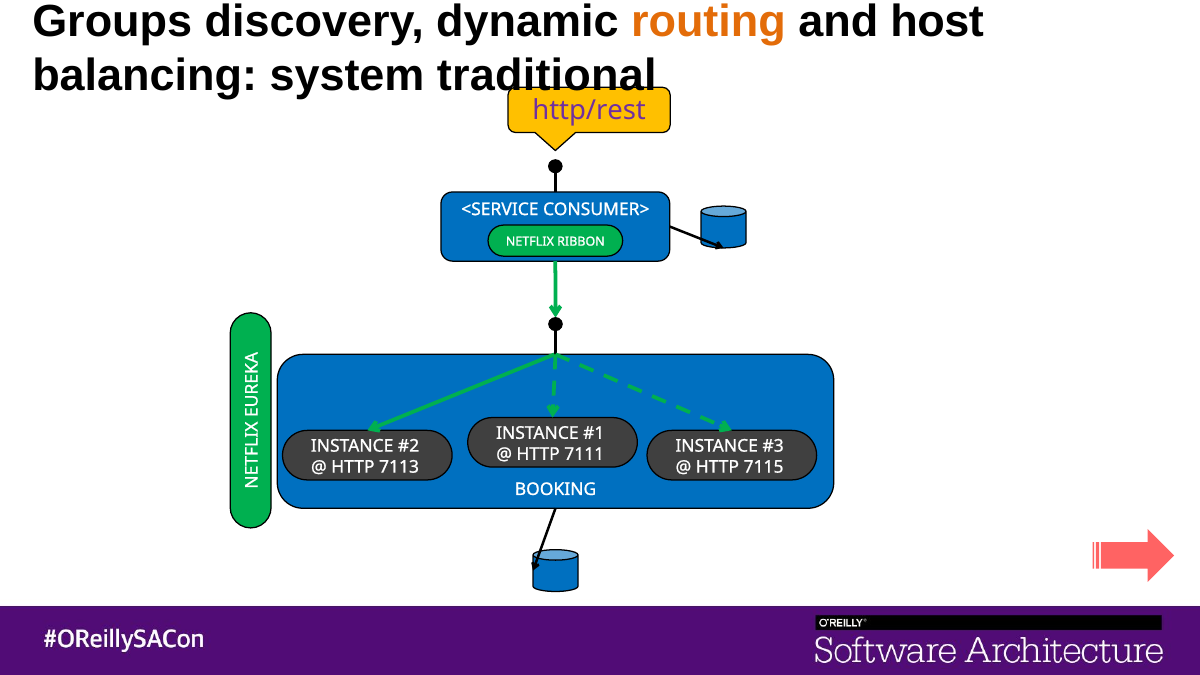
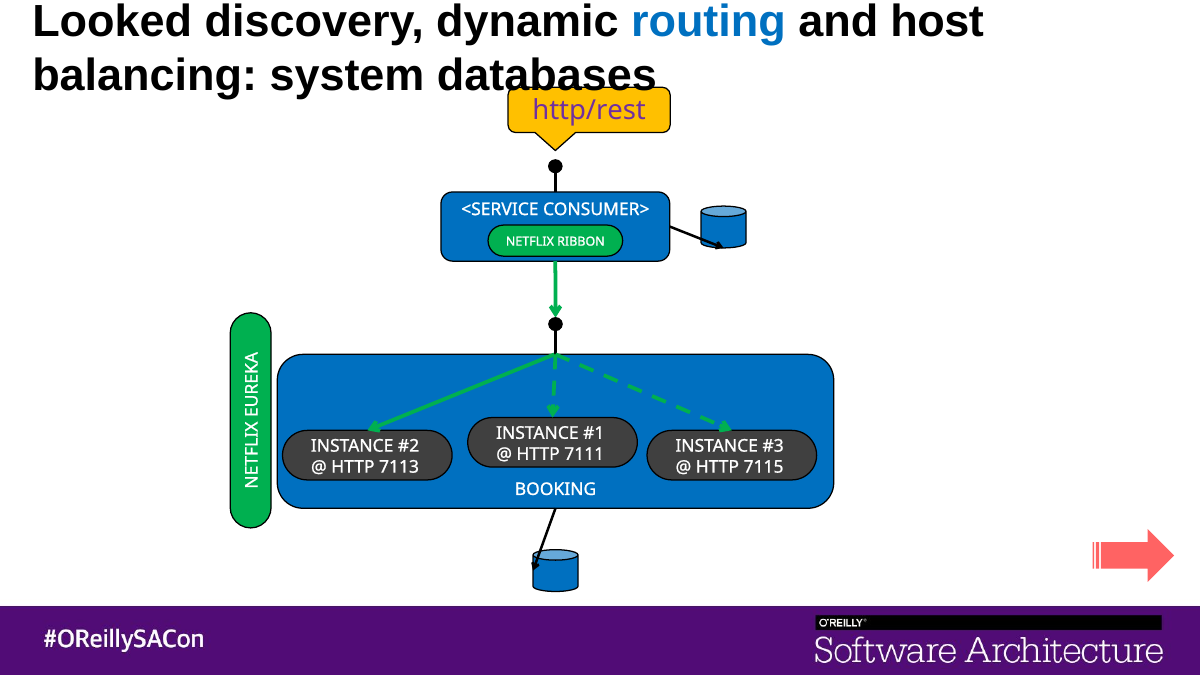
Groups: Groups -> Looked
routing colour: orange -> blue
traditional: traditional -> databases
